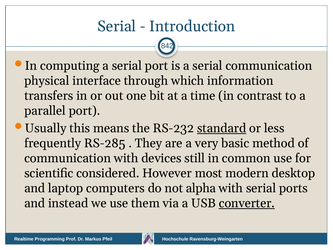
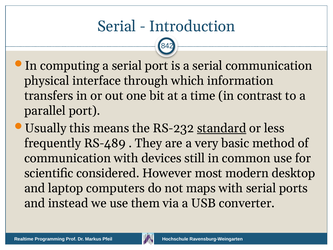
RS-285: RS-285 -> RS-489
alpha: alpha -> maps
converter underline: present -> none
